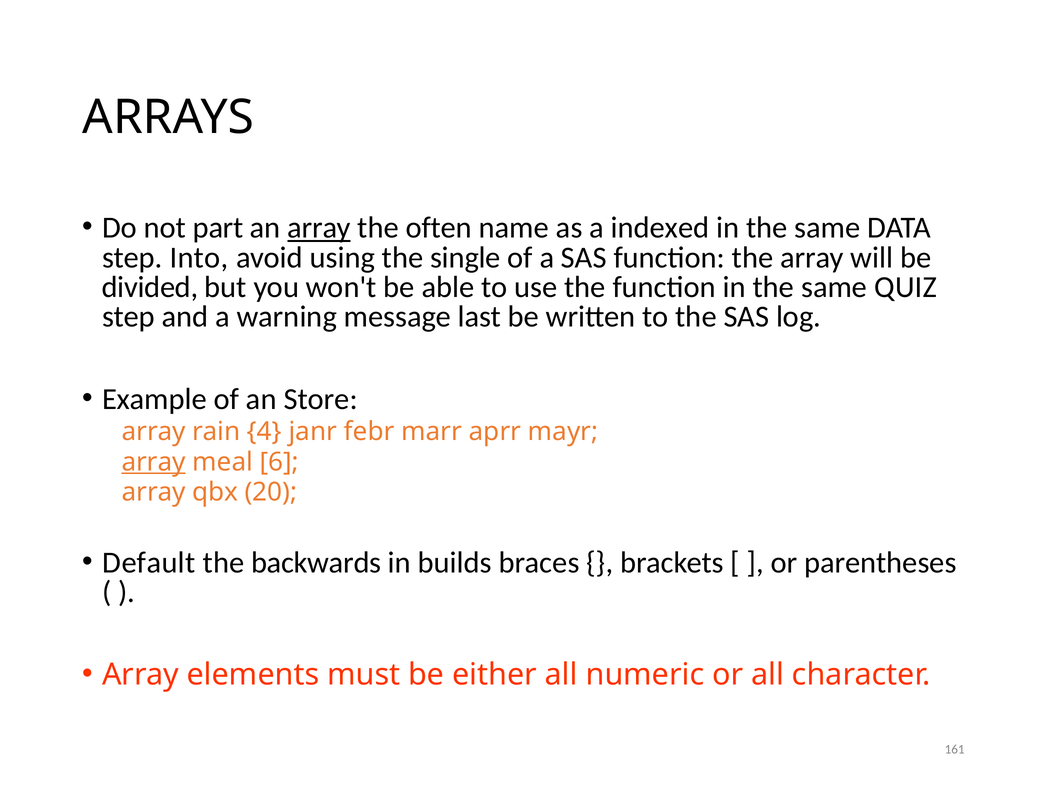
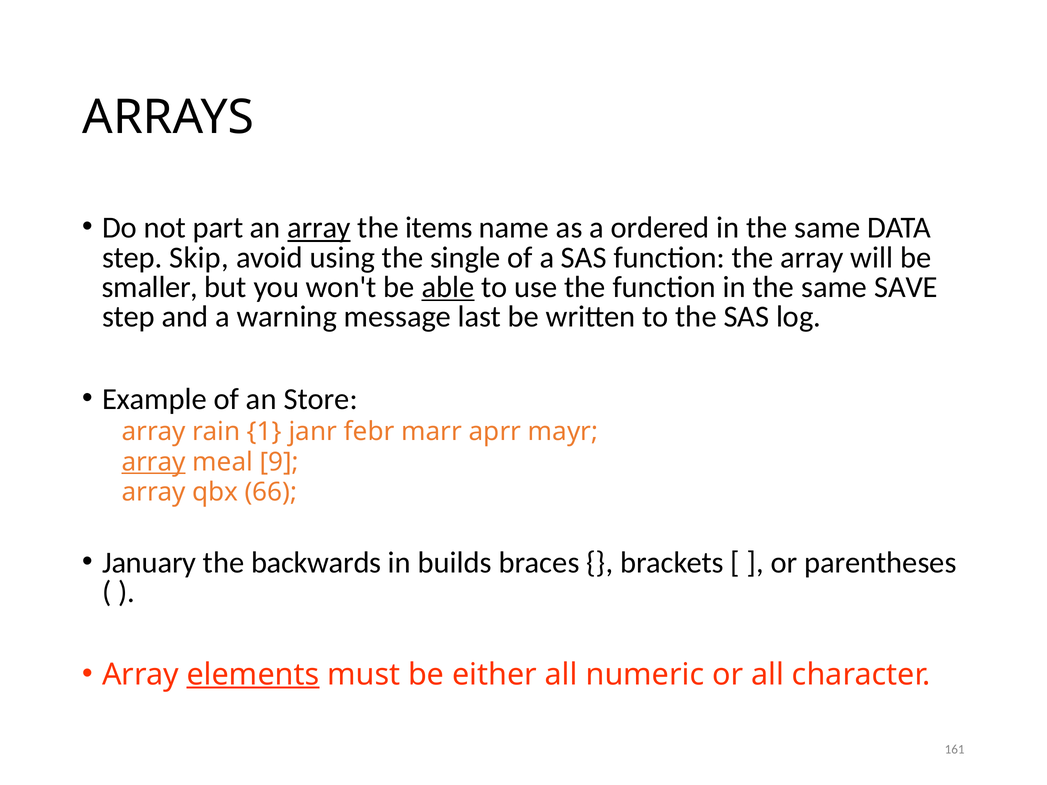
often: often -> items
indexed: indexed -> ordered
Into: Into -> Skip
divided: divided -> smaller
able underline: none -> present
QUIZ: QUIZ -> SAVE
4: 4 -> 1
6: 6 -> 9
20: 20 -> 66
Default: Default -> January
elements underline: none -> present
